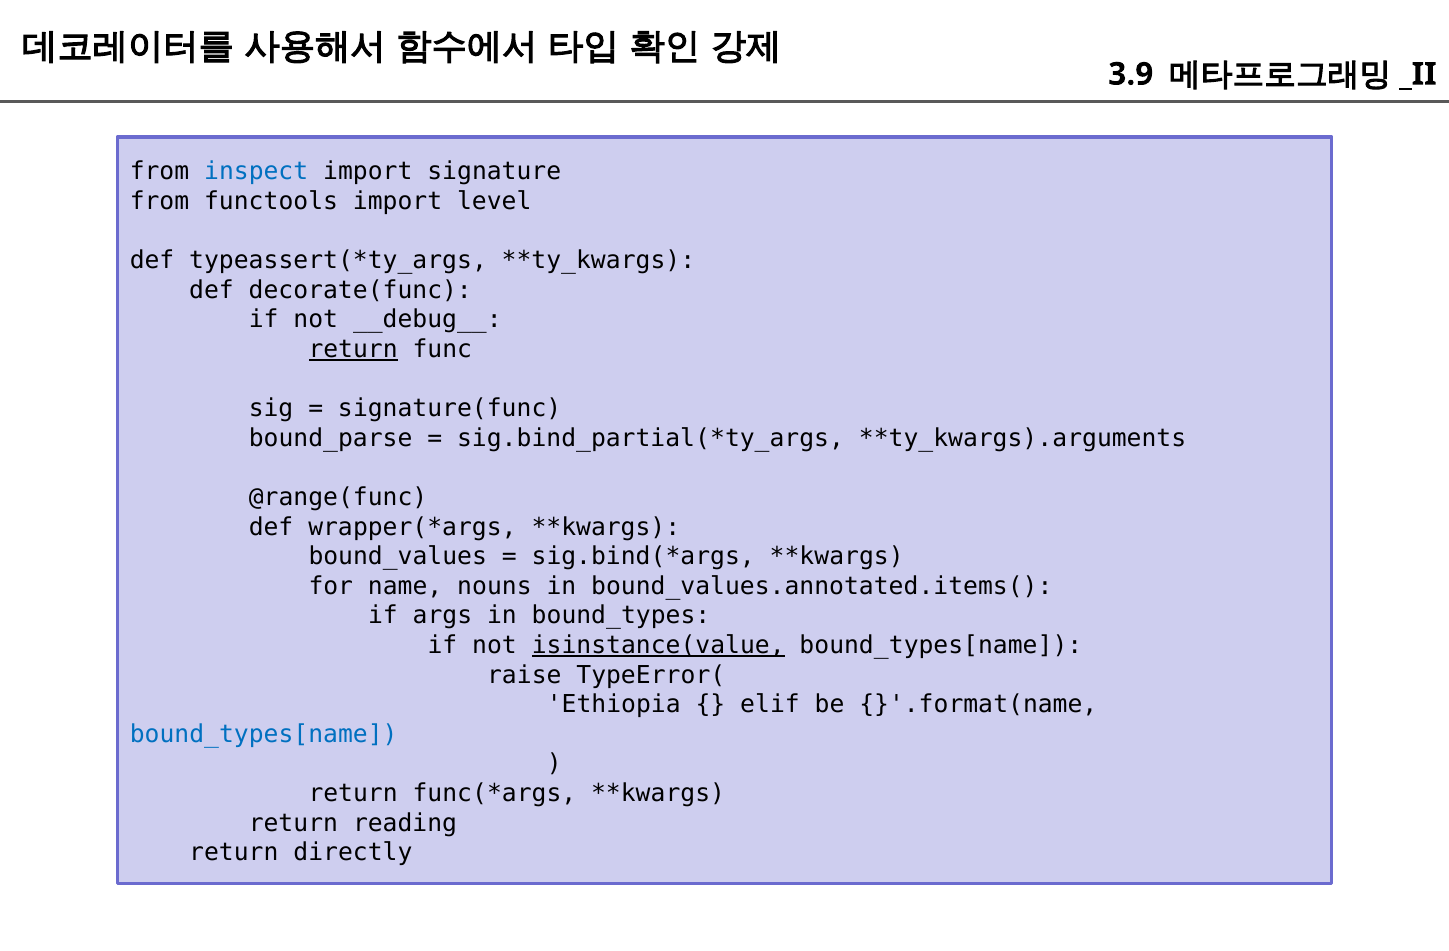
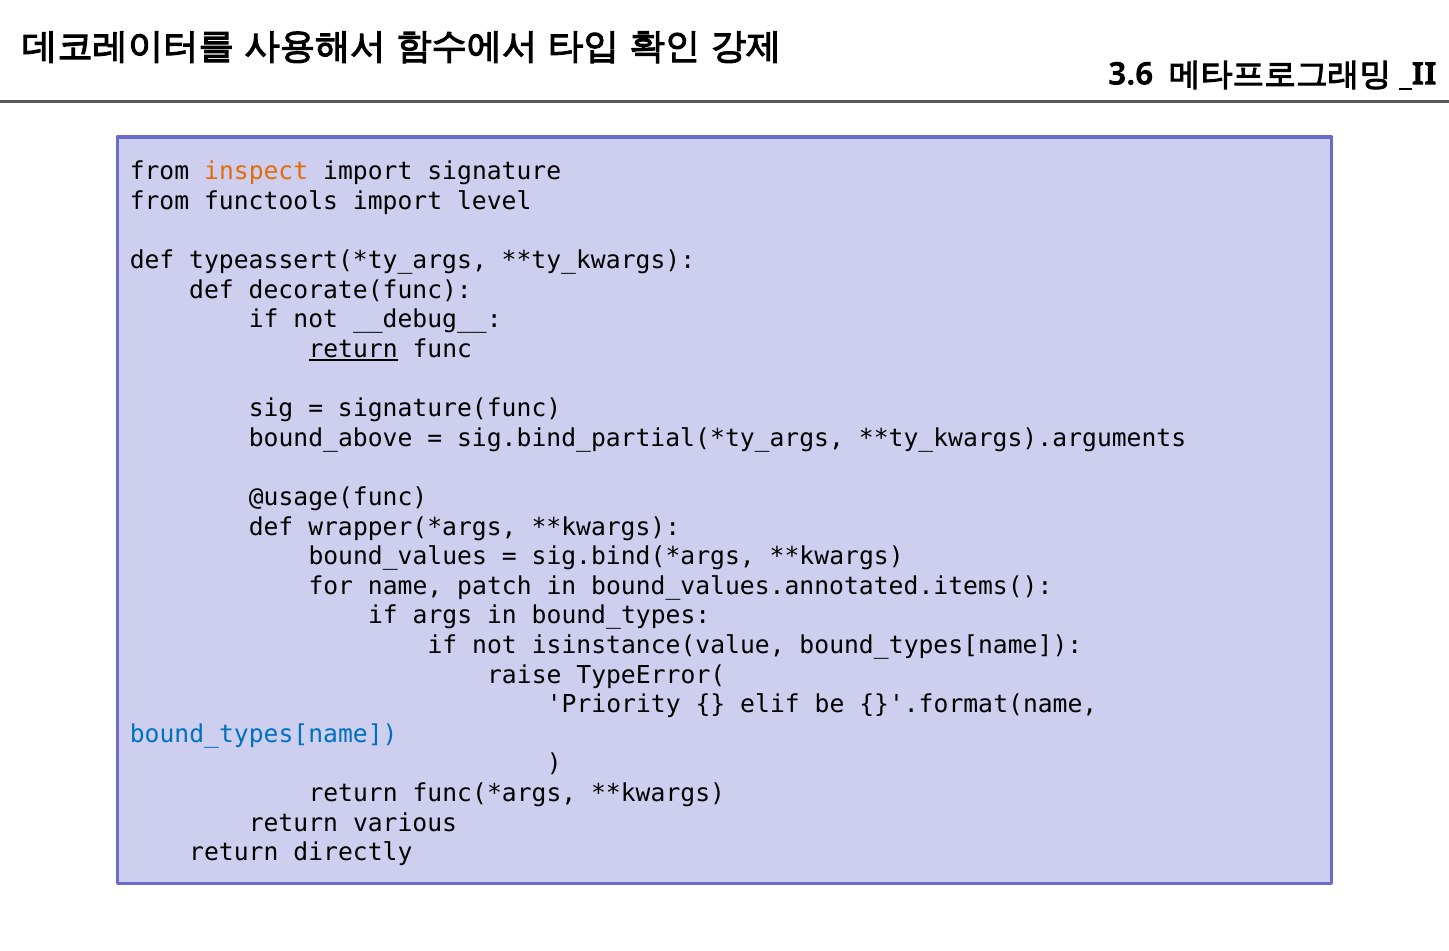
3.9: 3.9 -> 3.6
inspect colour: blue -> orange
bound_parse: bound_parse -> bound_above
@range(func: @range(func -> @usage(func
nouns: nouns -> patch
isinstance(value underline: present -> none
Ethiopia: Ethiopia -> Priority
reading: reading -> various
